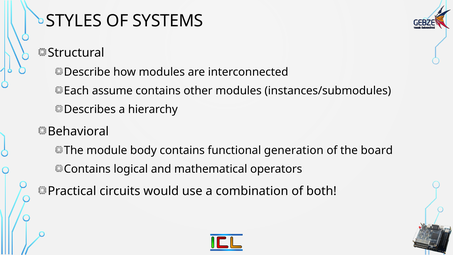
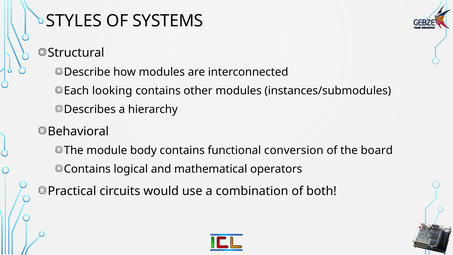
assume: assume -> looking
generation: generation -> conversion
